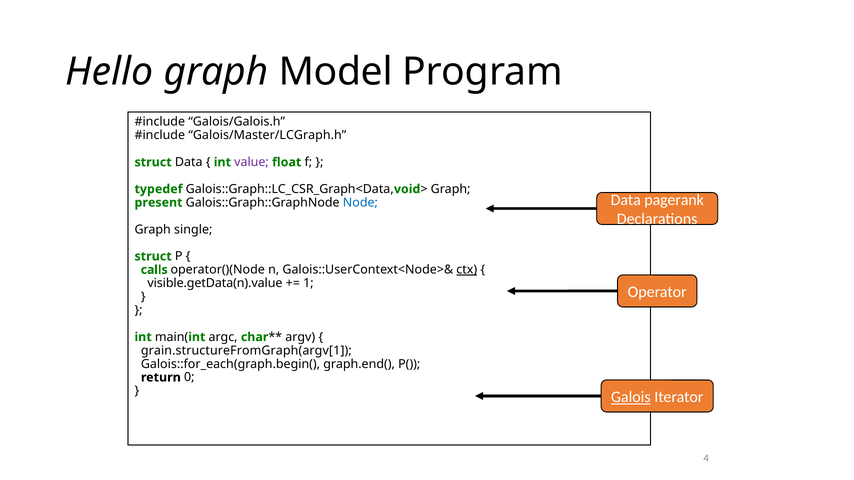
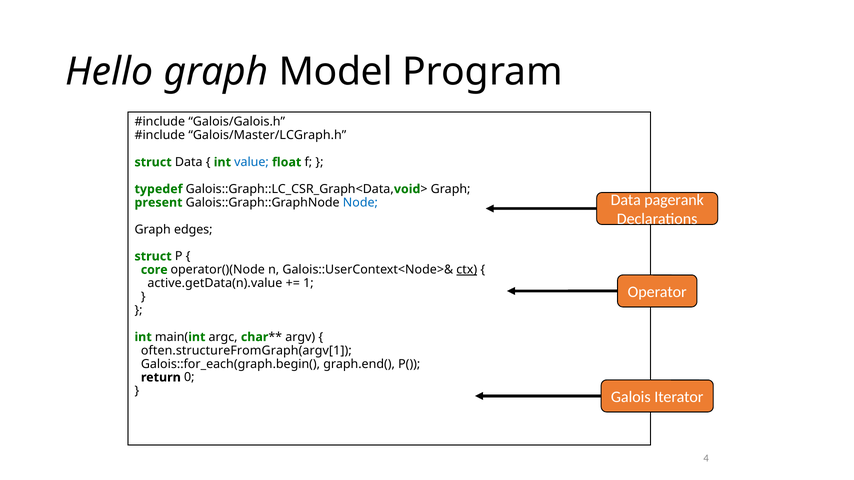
value colour: purple -> blue
single: single -> edges
calls: calls -> core
visible.getData(n).value: visible.getData(n).value -> active.getData(n).value
grain.structureFromGraph(argv[1: grain.structureFromGraph(argv[1 -> often.structureFromGraph(argv[1
Galois underline: present -> none
